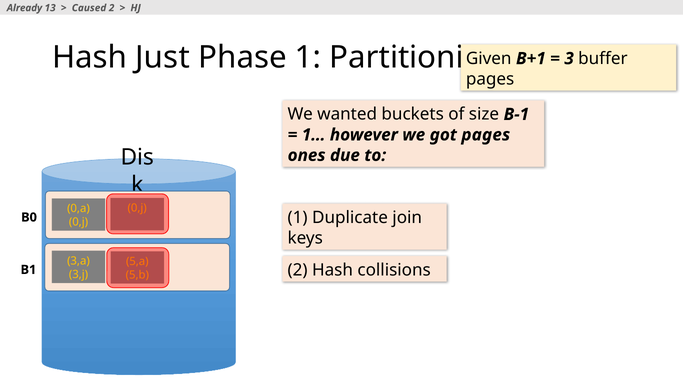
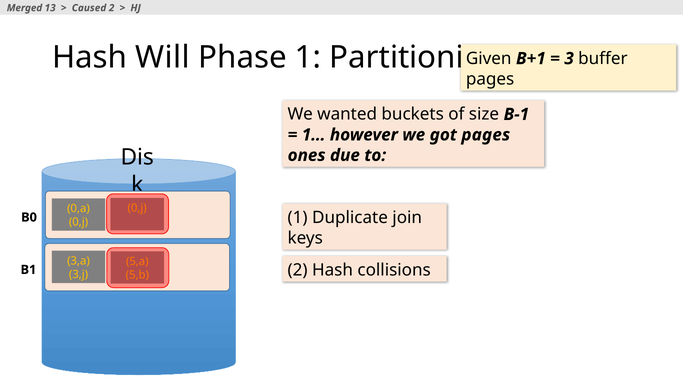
Already: Already -> Merged
Just: Just -> Will
